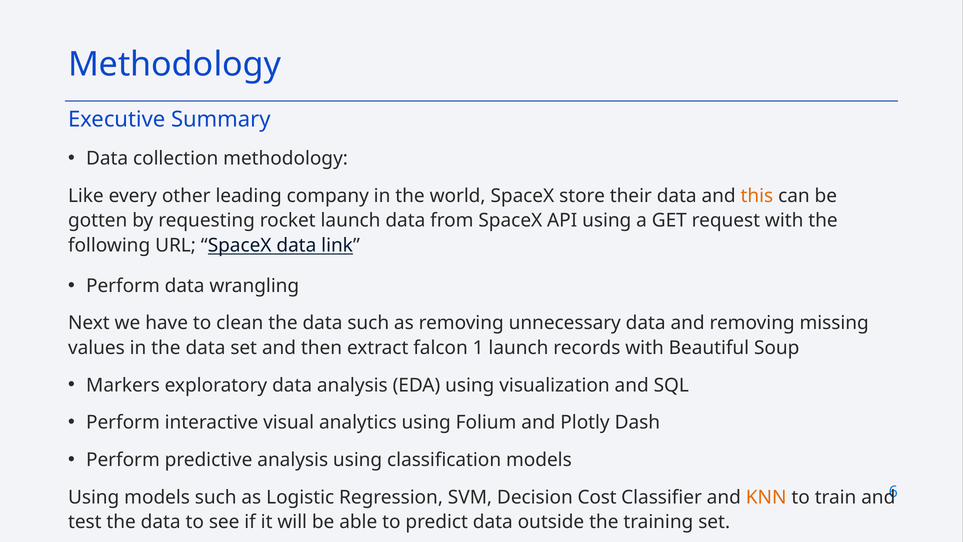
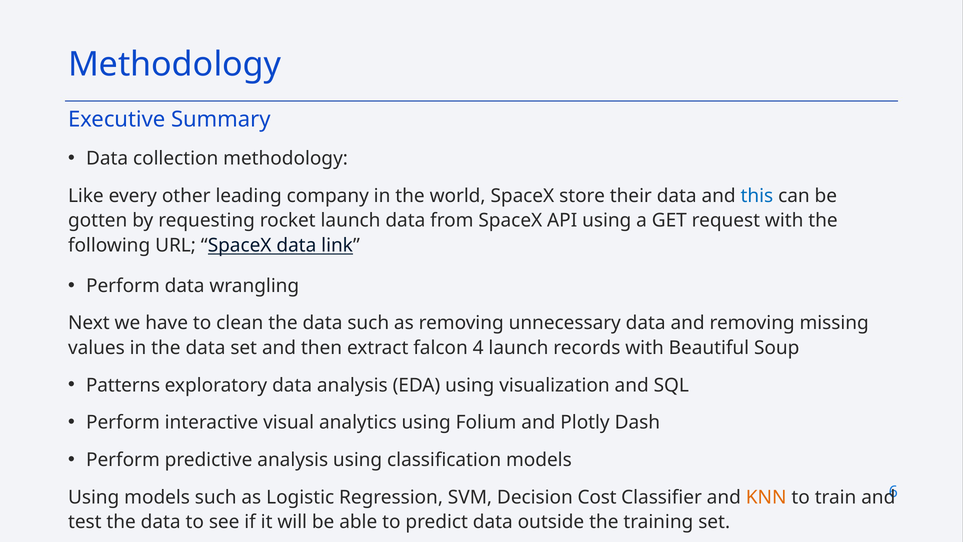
this colour: orange -> blue
1: 1 -> 4
Markers: Markers -> Patterns
